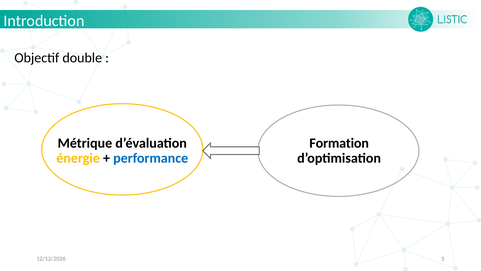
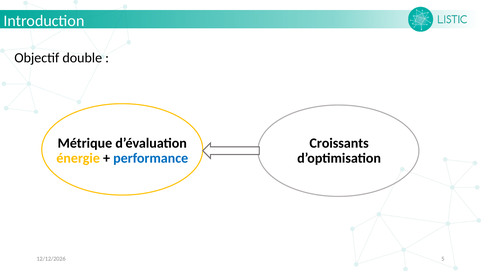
Formation: Formation -> Croissants
